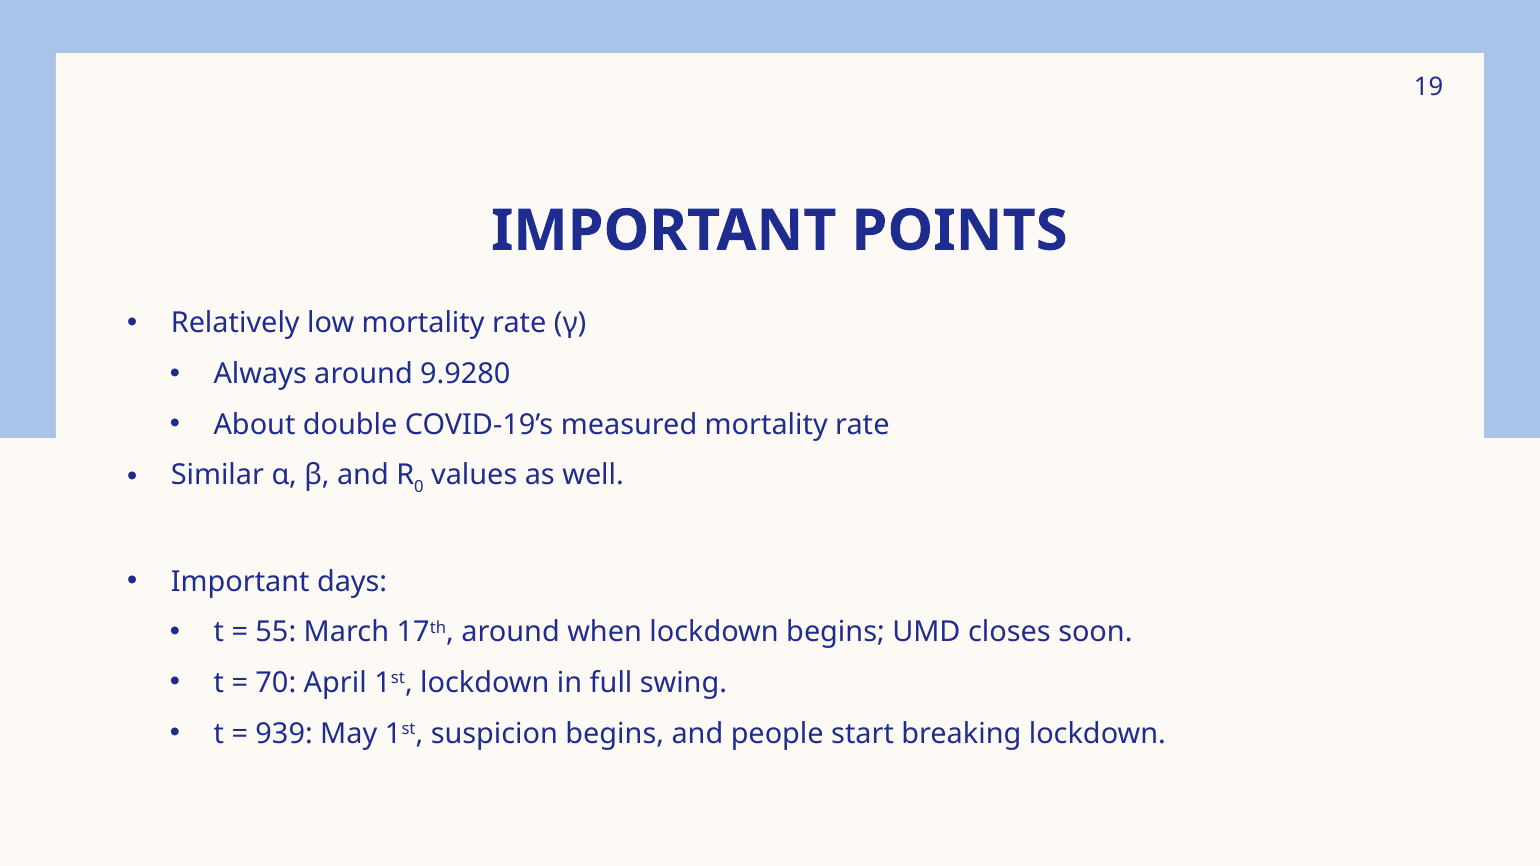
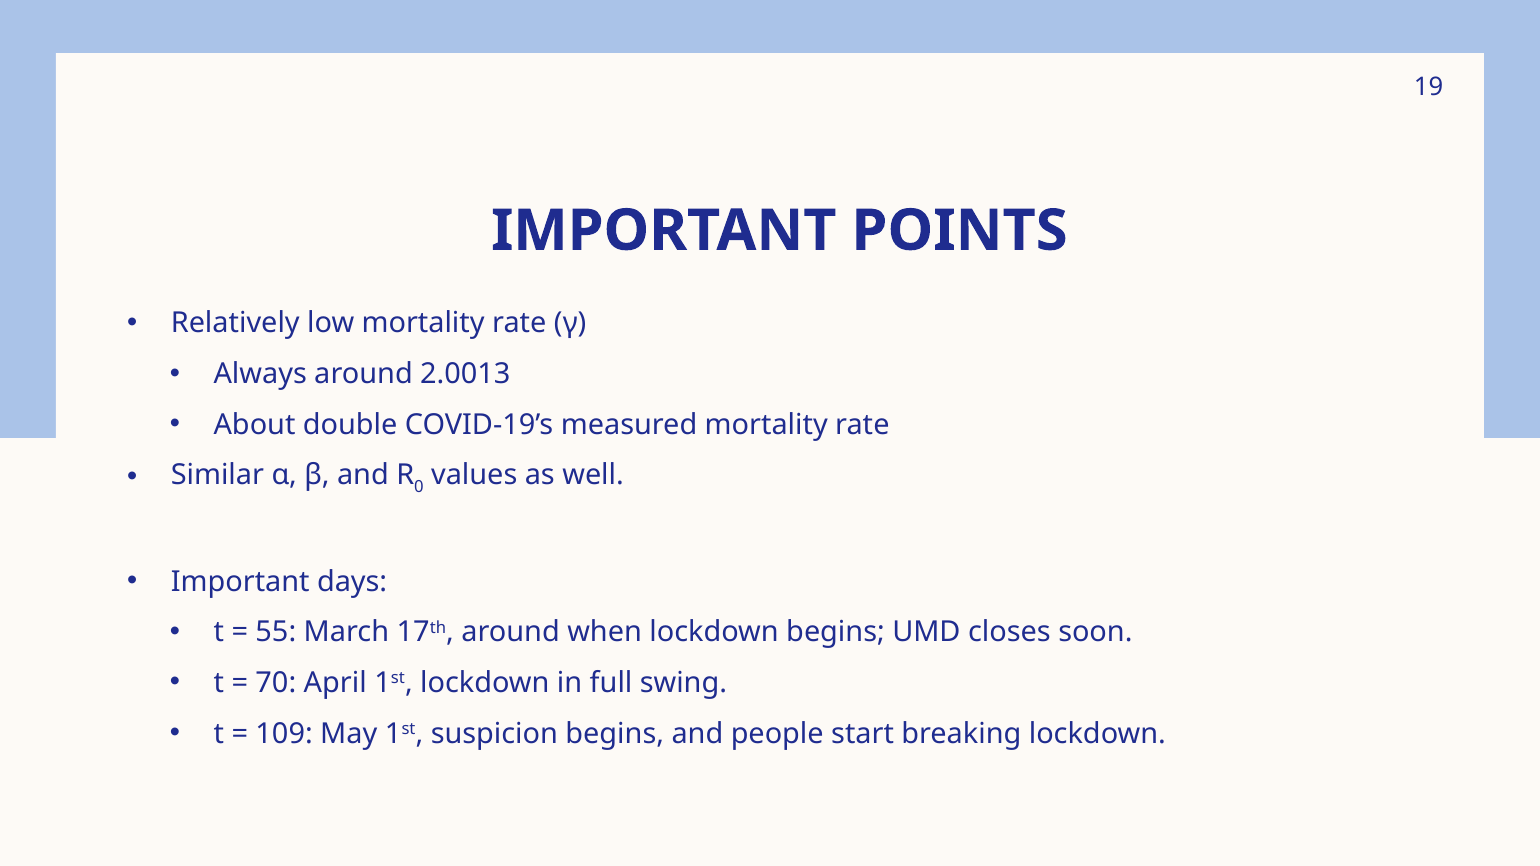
9.9280: 9.9280 -> 2.0013
939: 939 -> 109
